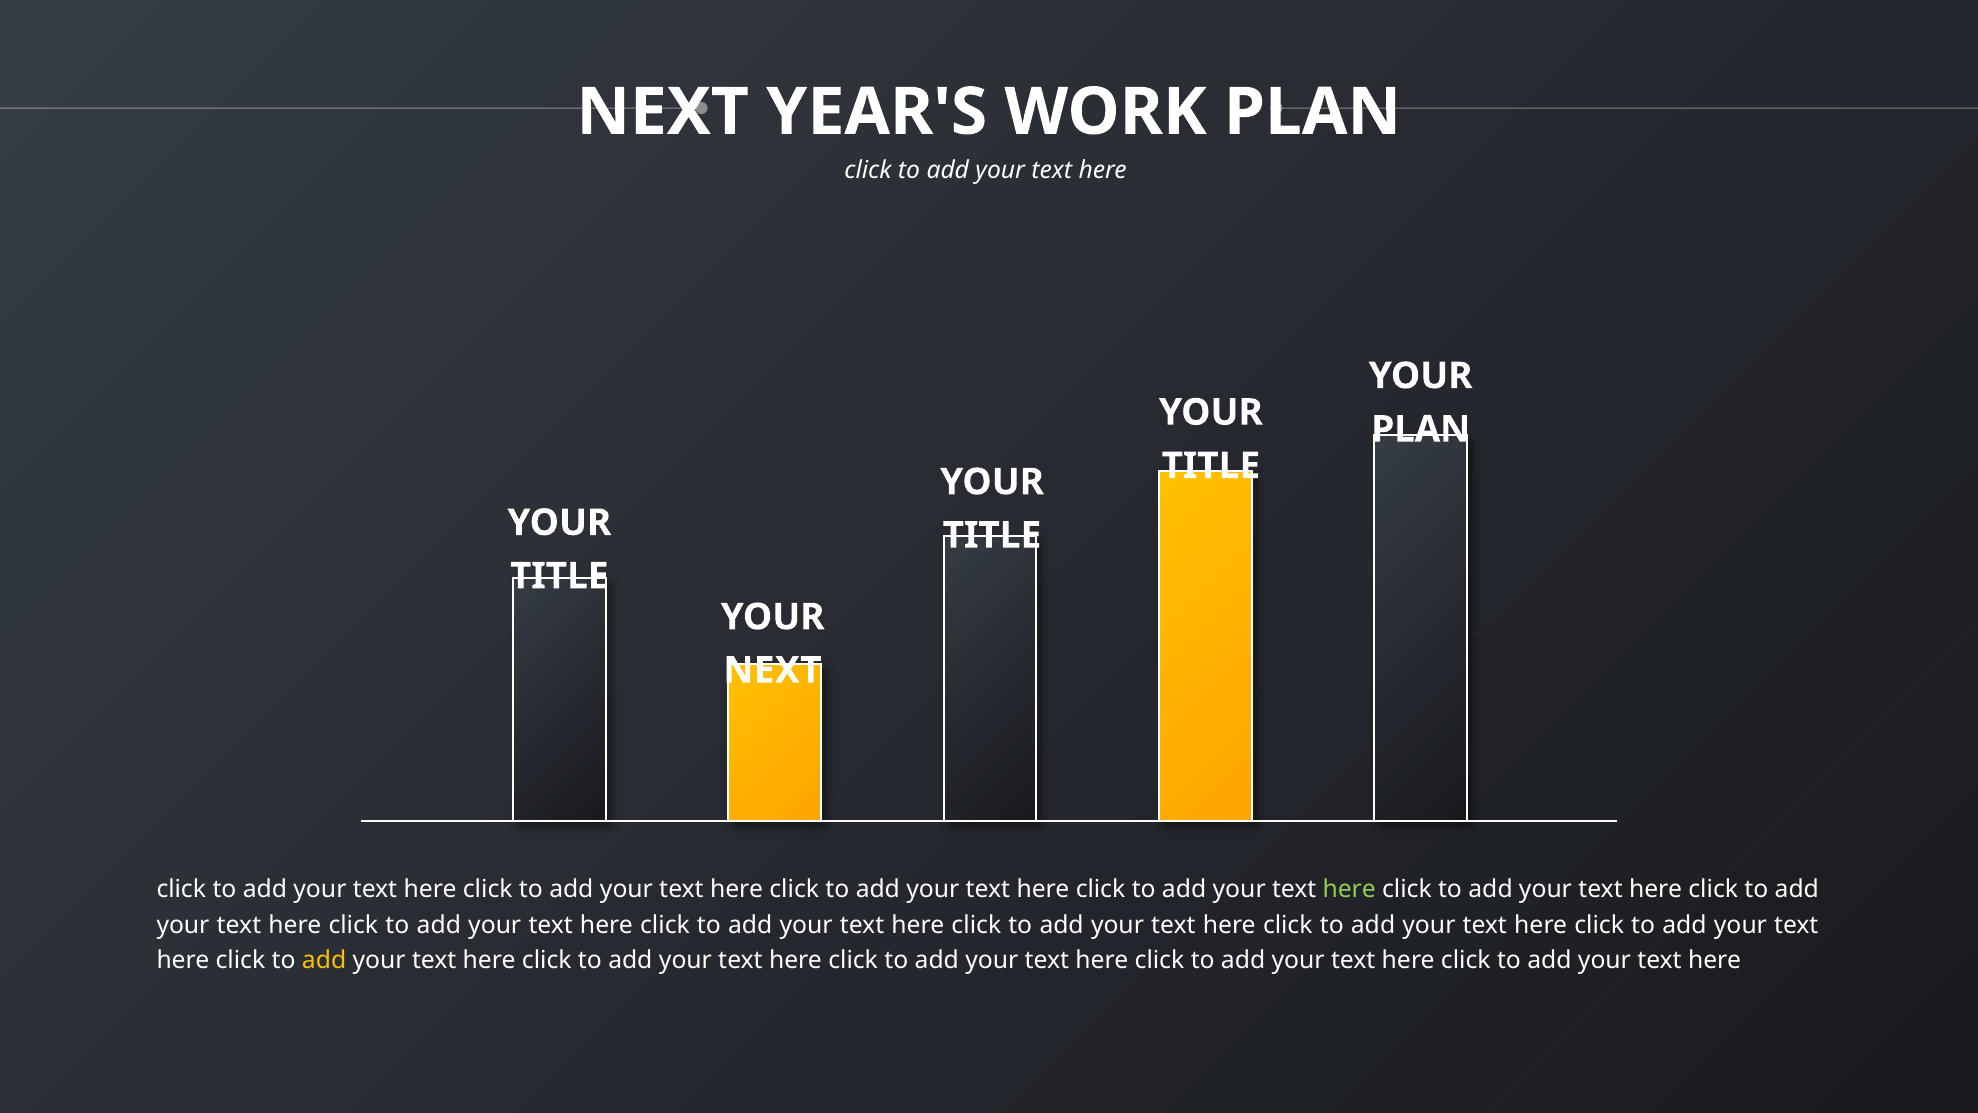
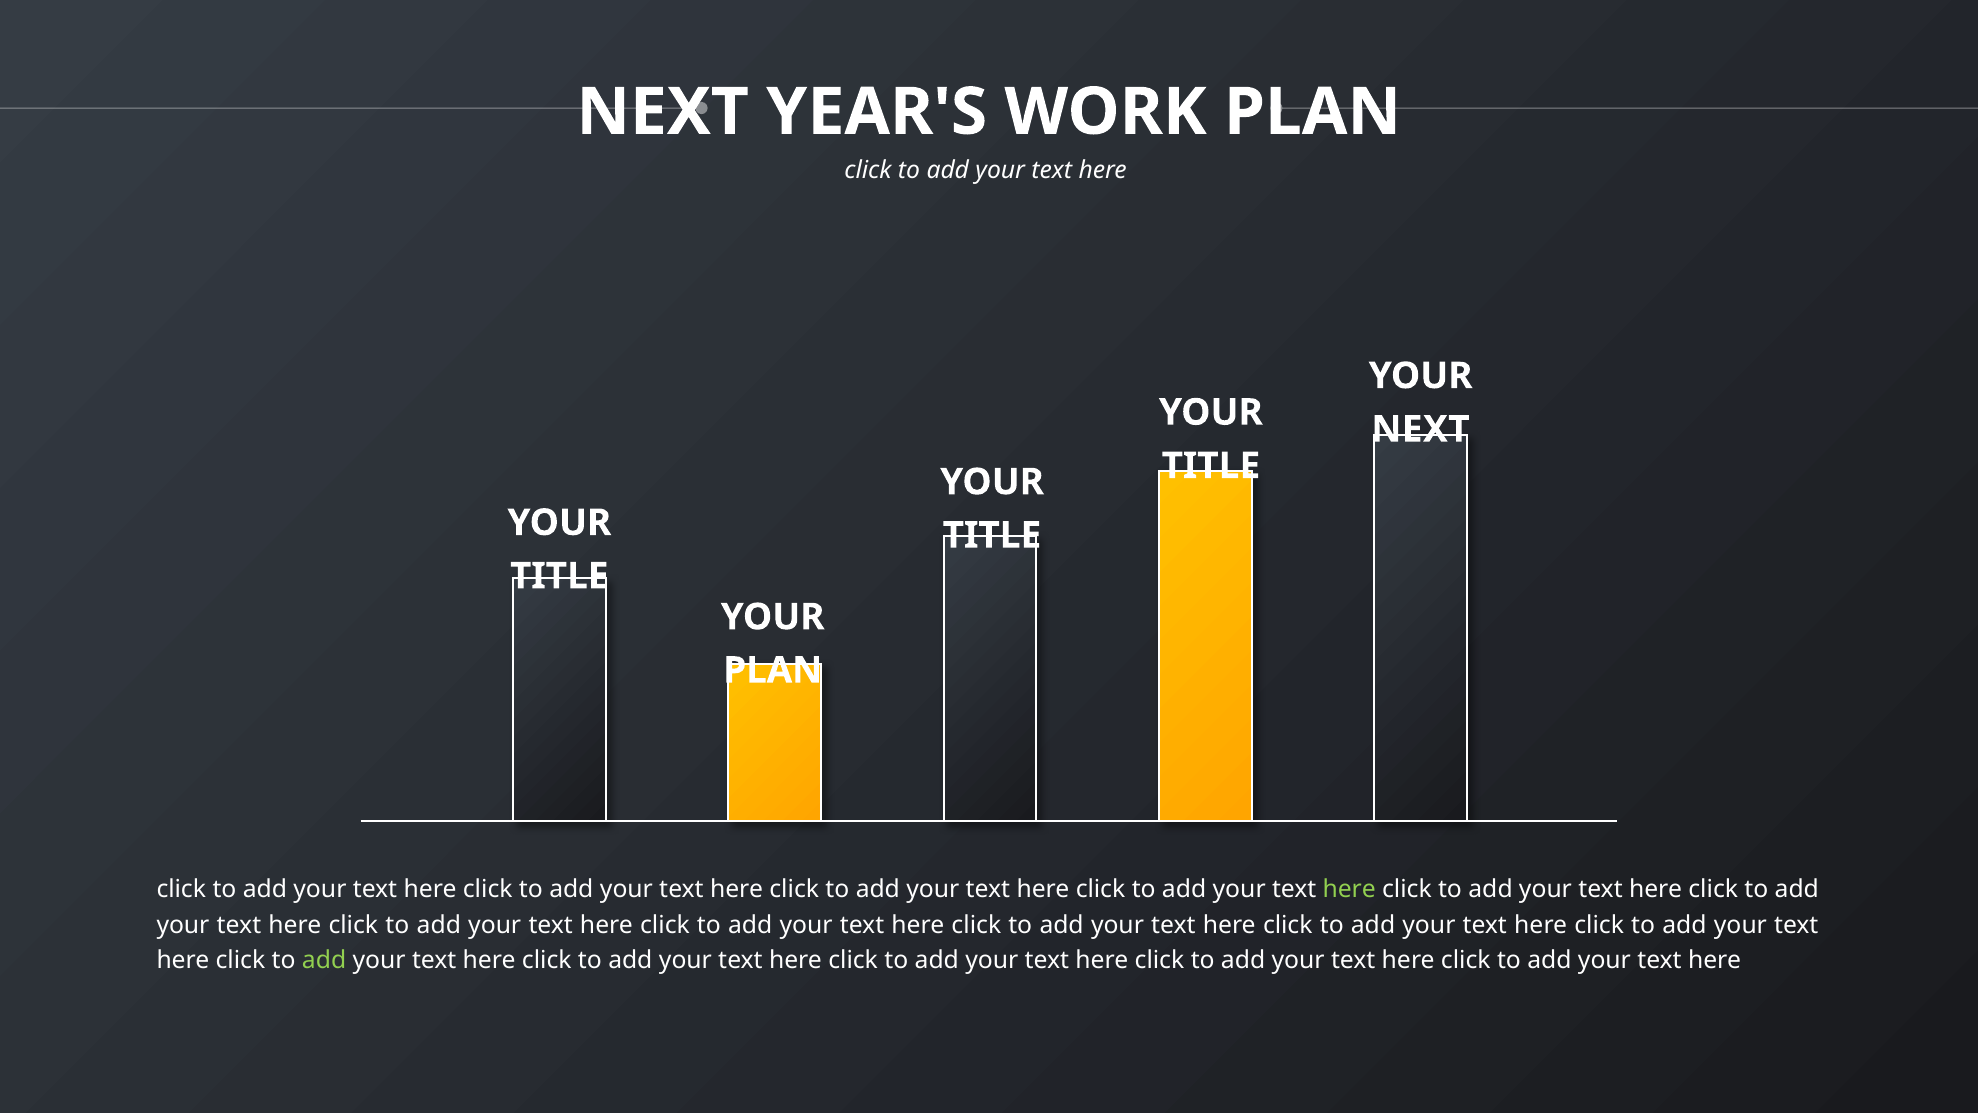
PLAN at (1421, 429): PLAN -> NEXT
NEXT at (772, 670): NEXT -> PLAN
add at (324, 960) colour: yellow -> light green
